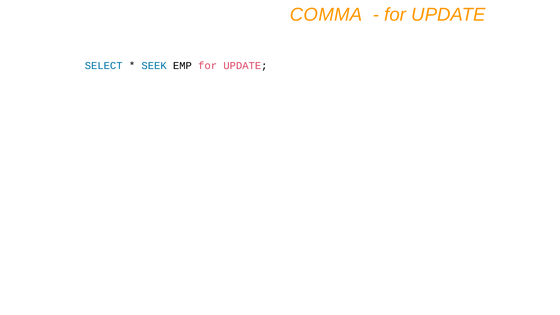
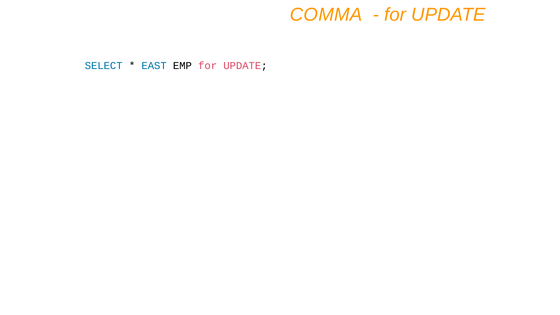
SEEK: SEEK -> EAST
